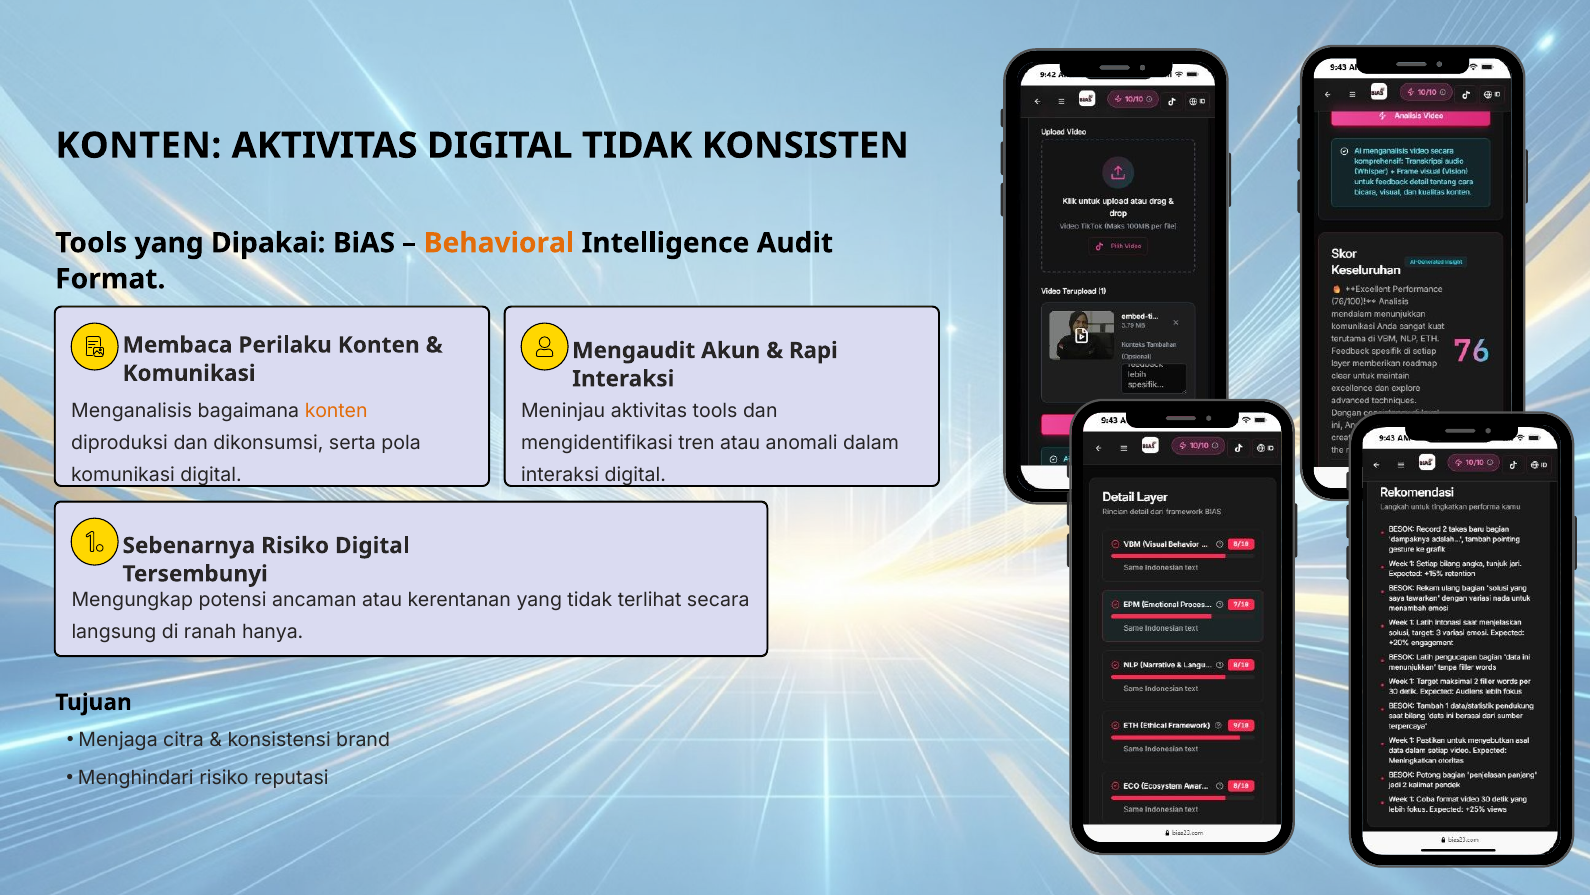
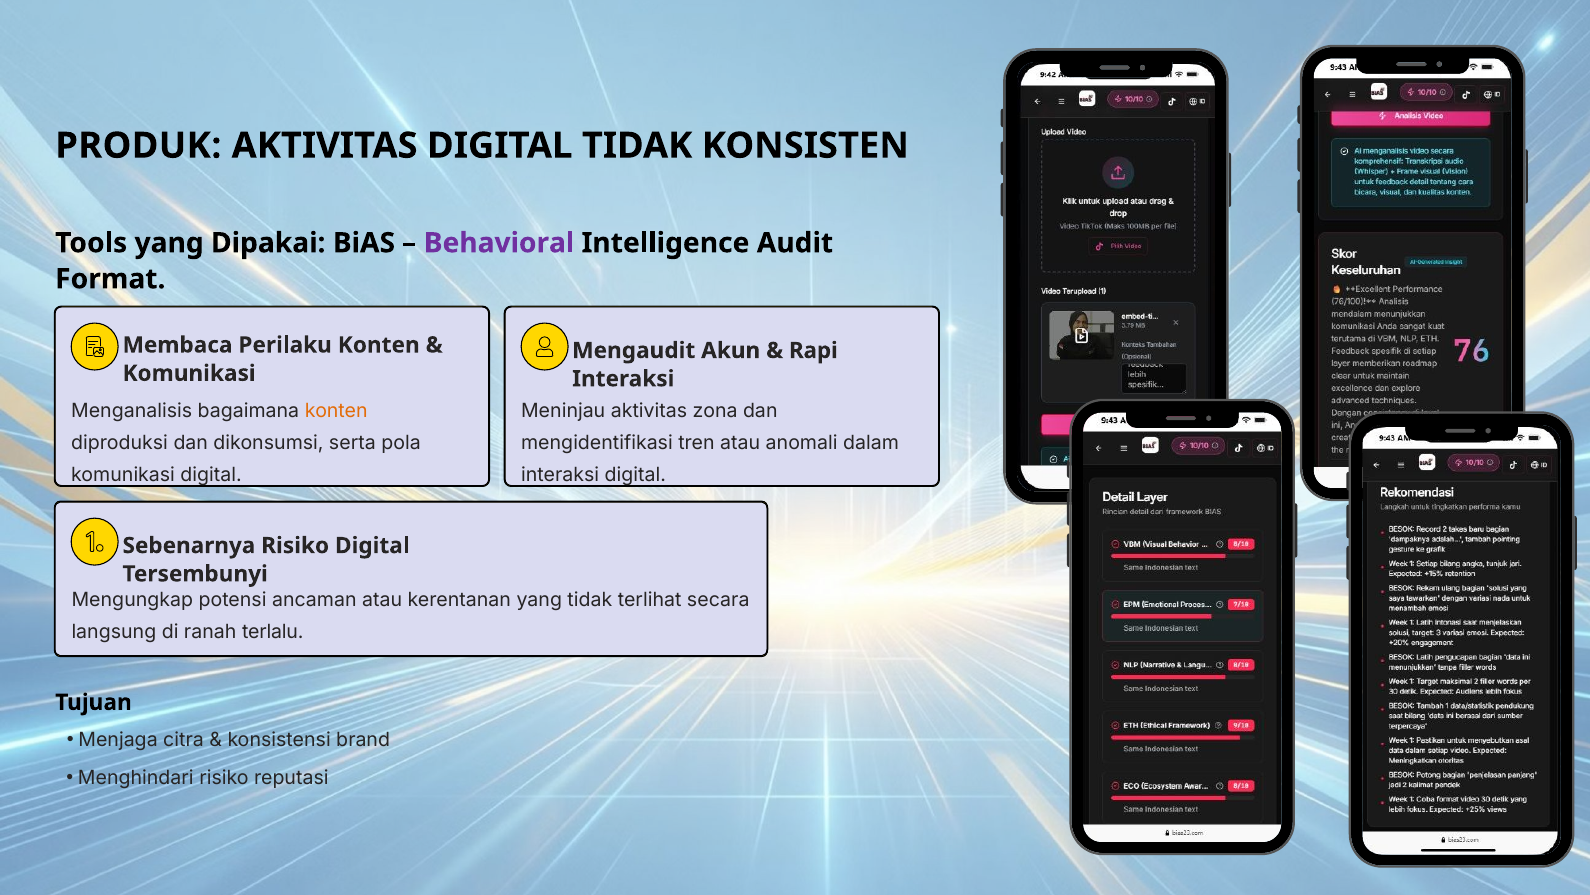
KONTEN at (138, 146): KONTEN -> PRODUK
Behavioral colour: orange -> purple
aktivitas tools: tools -> zona
hanya: hanya -> terlalu
